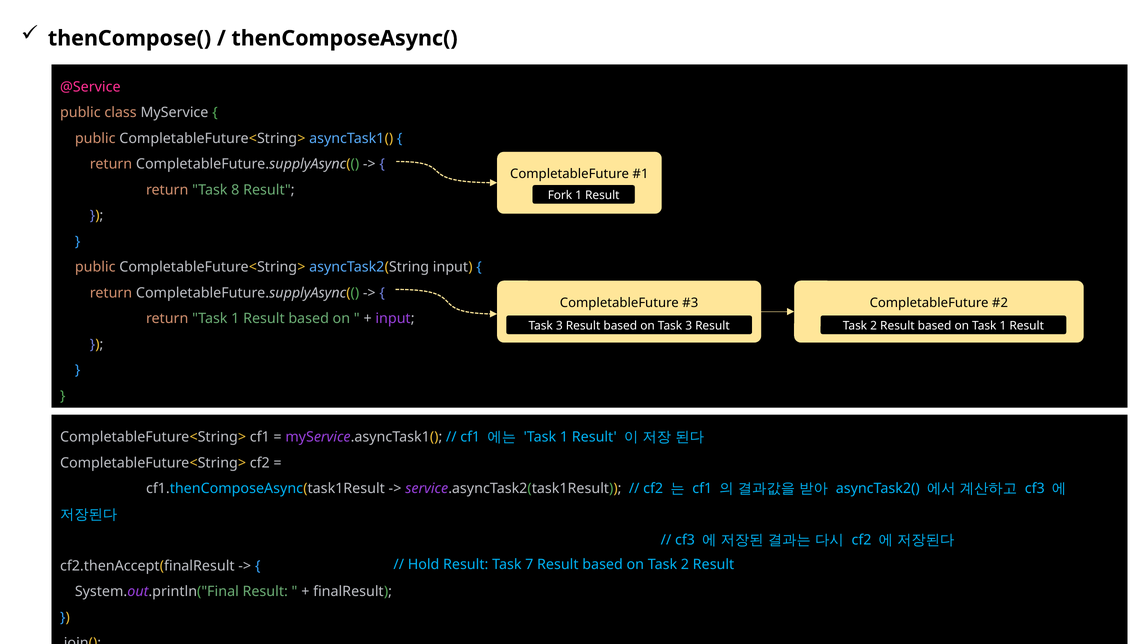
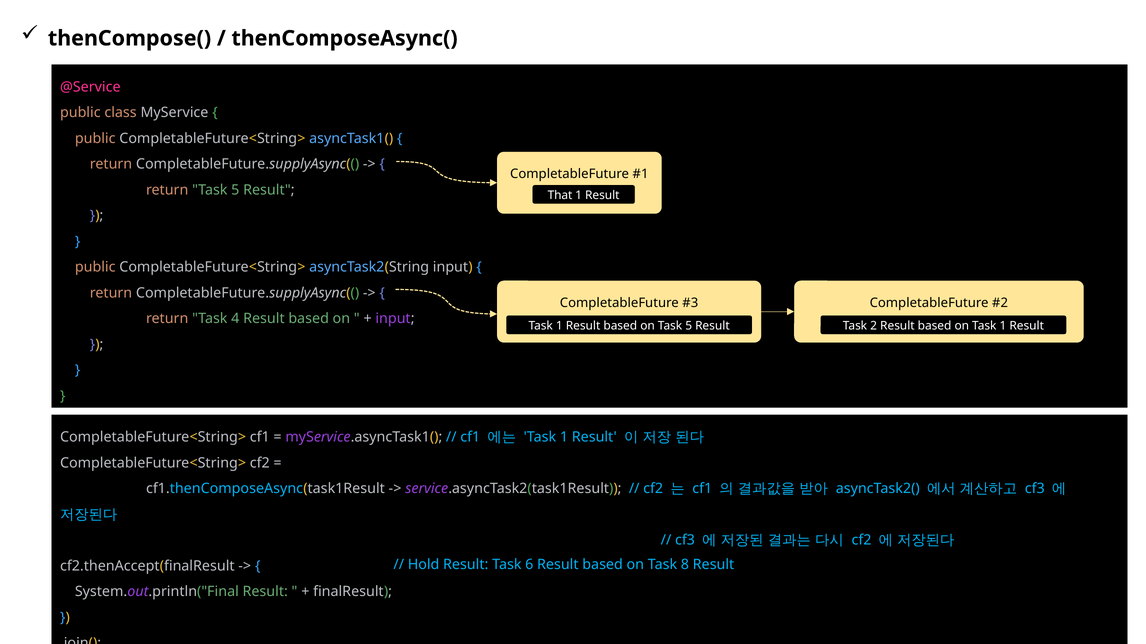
return Task 8: 8 -> 5
Fork: Fork -> That
return Task 1: 1 -> 4
3 at (559, 326): 3 -> 1
on Task 3: 3 -> 5
7: 7 -> 6
on Task 2: 2 -> 8
